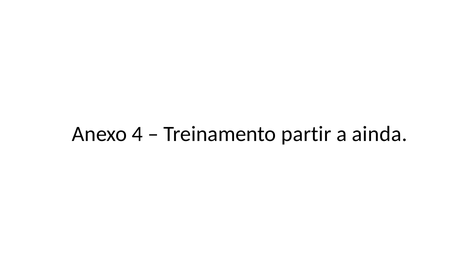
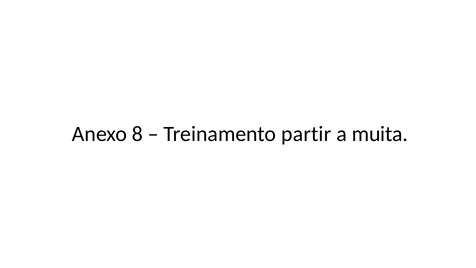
4: 4 -> 8
ainda: ainda -> muita
